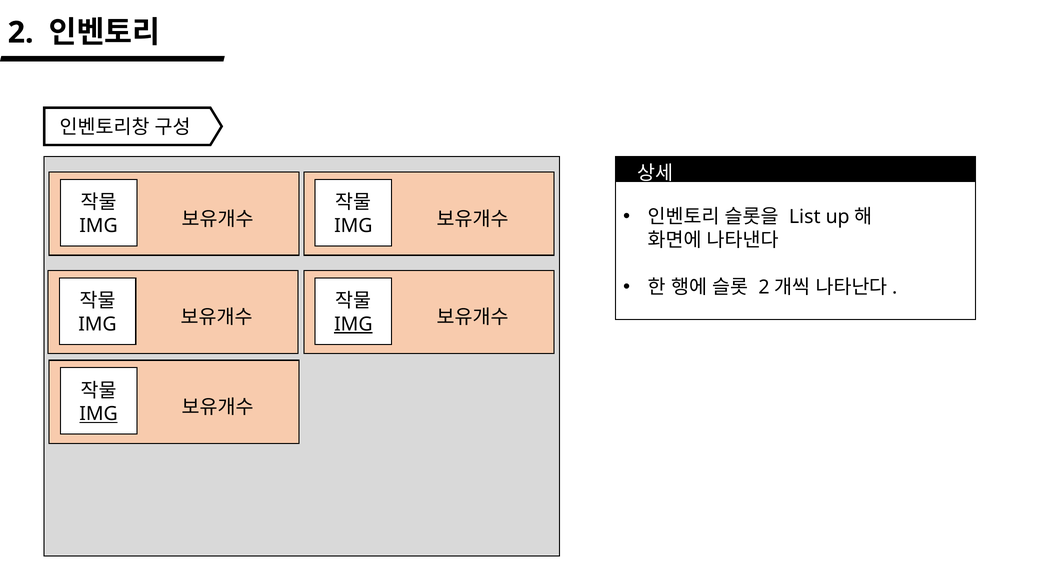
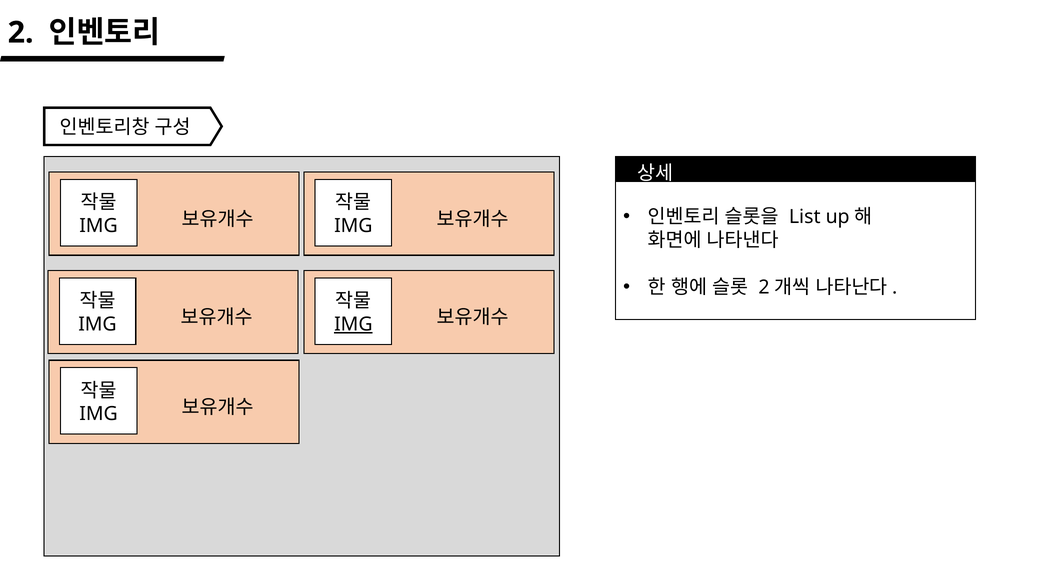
IMG at (99, 414) underline: present -> none
